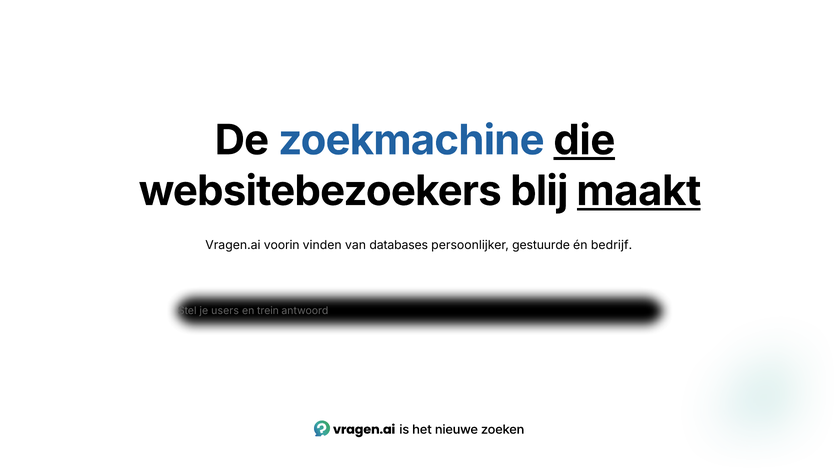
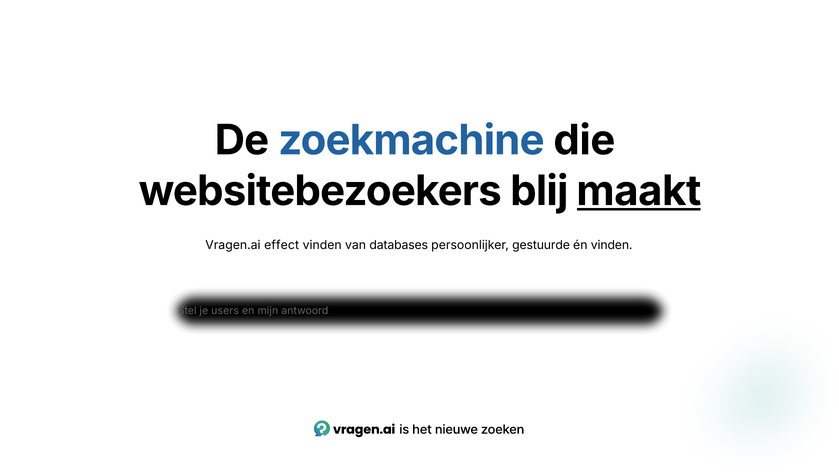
die underline: present -> none
voorin: voorin -> effect
én bedrijf: bedrijf -> vinden
trein: trein -> mijn
